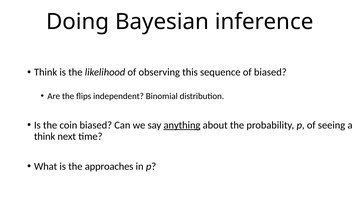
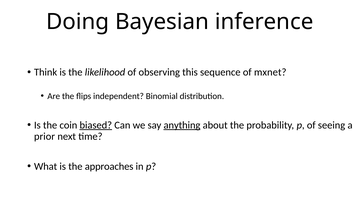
of biased: biased -> mxnet
biased at (96, 125) underline: none -> present
think at (45, 137): think -> prior
